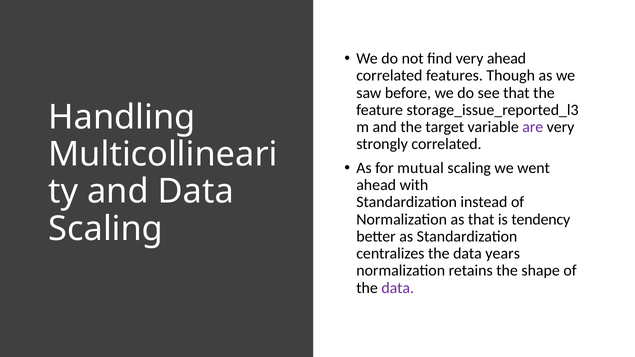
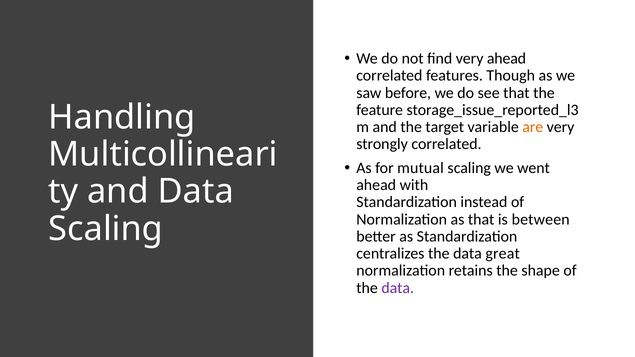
are colour: purple -> orange
tendency: tendency -> between
years: years -> great
